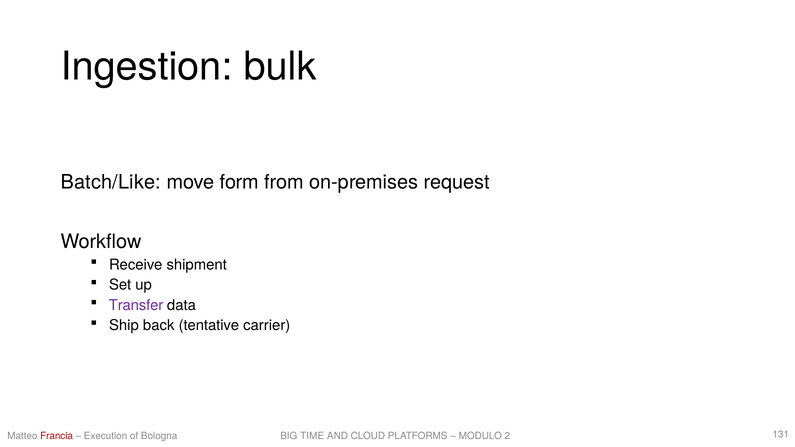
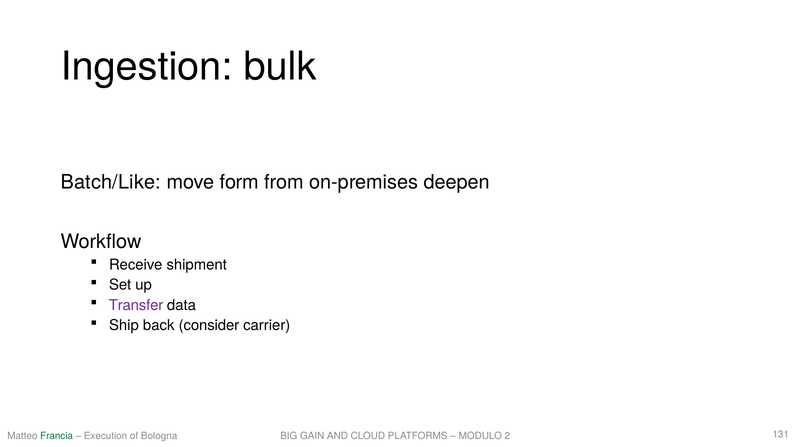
request: request -> deepen
tentative: tentative -> consider
Francia colour: red -> green
TIME: TIME -> GAIN
